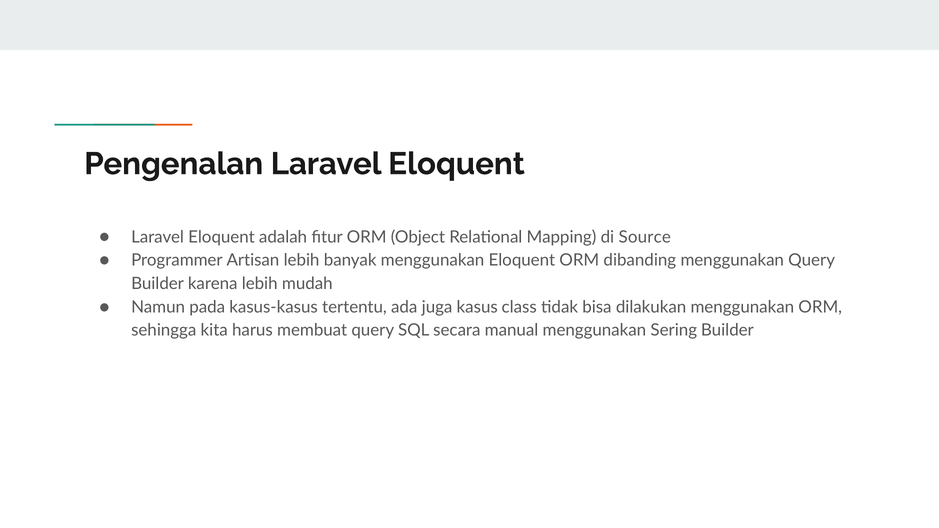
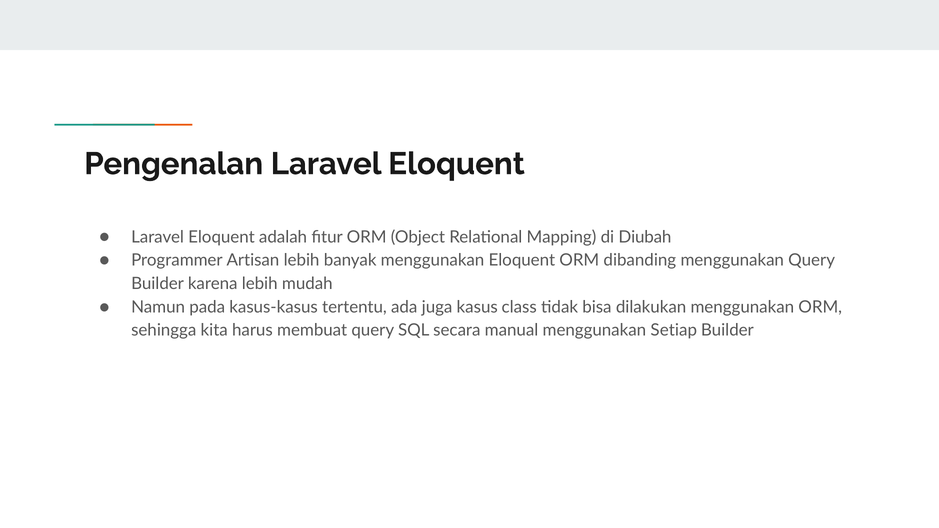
Source: Source -> Diubah
Sering: Sering -> Setiap
